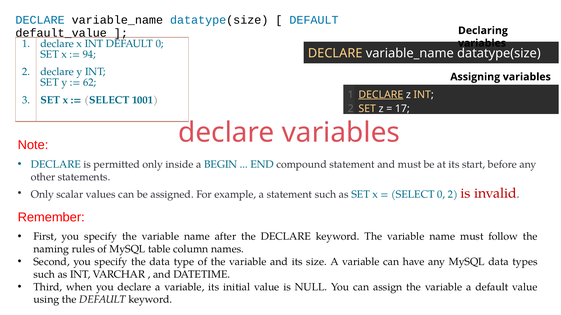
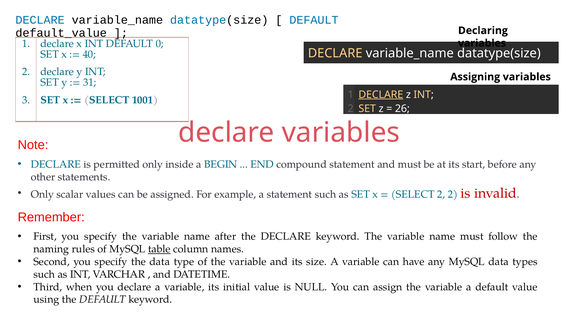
94: 94 -> 40
62: 62 -> 31
17: 17 -> 26
SELECT 0: 0 -> 2
table underline: none -> present
